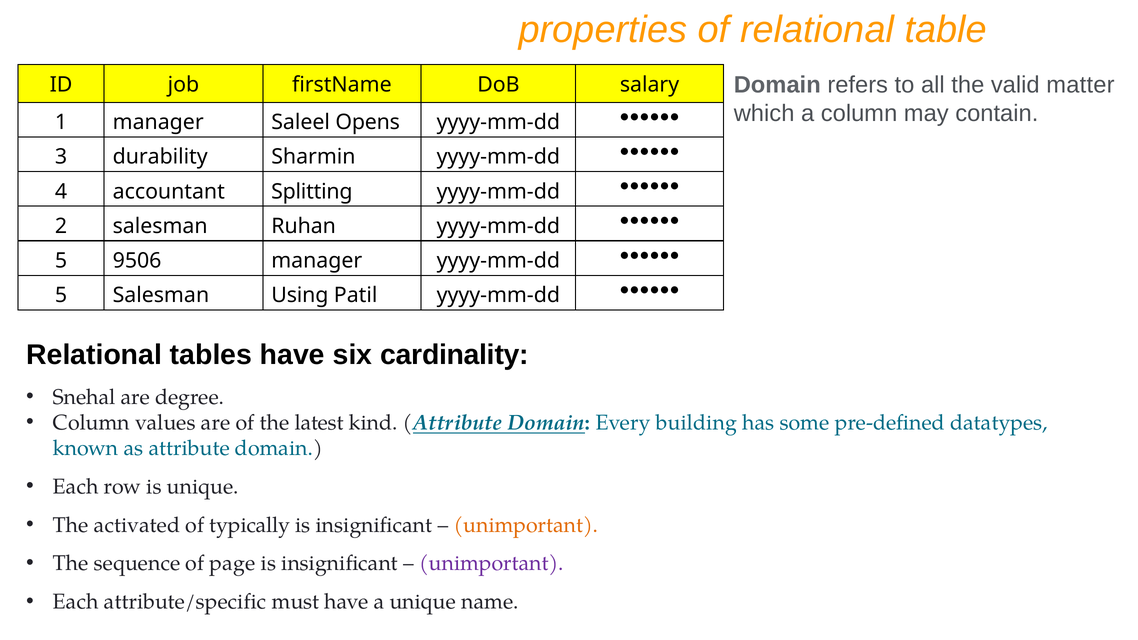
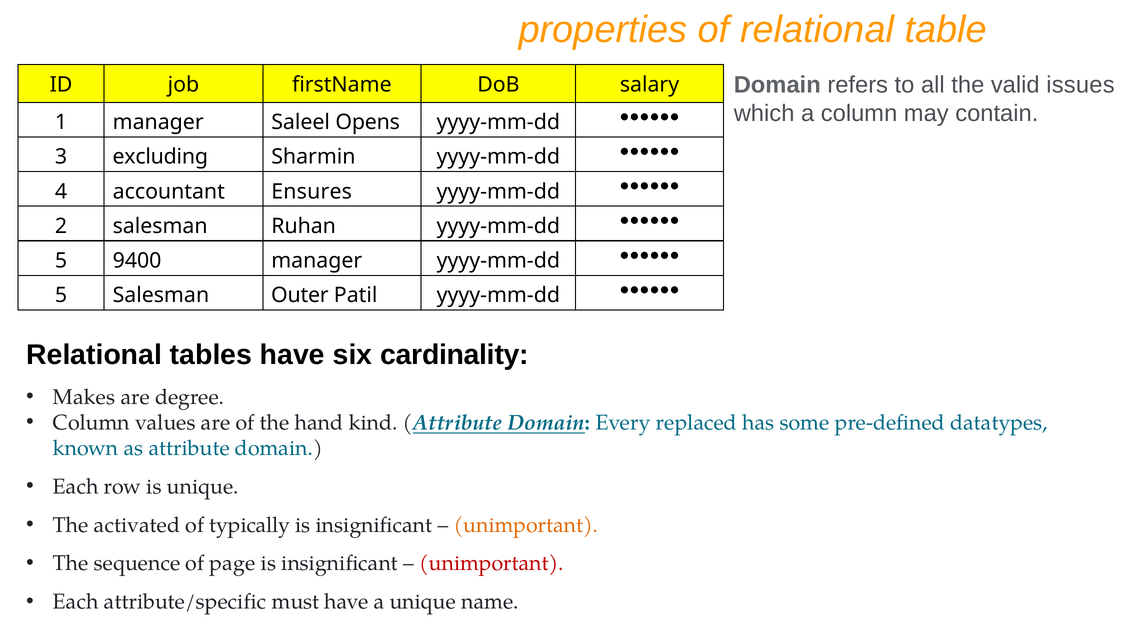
matter: matter -> issues
durability: durability -> excluding
Splitting: Splitting -> Ensures
9506: 9506 -> 9400
Using: Using -> Outer
Snehal: Snehal -> Makes
latest: latest -> hand
building: building -> replaced
unimportant at (491, 563) colour: purple -> red
